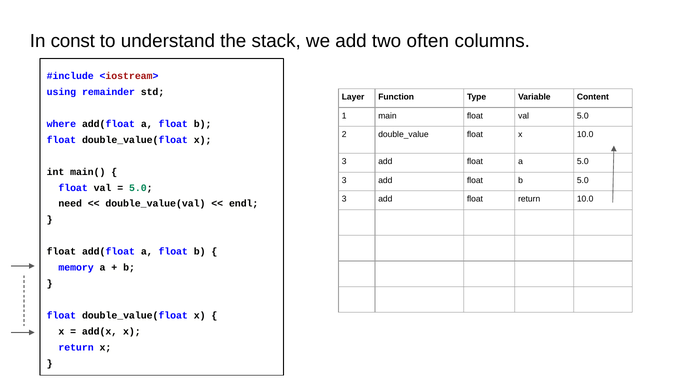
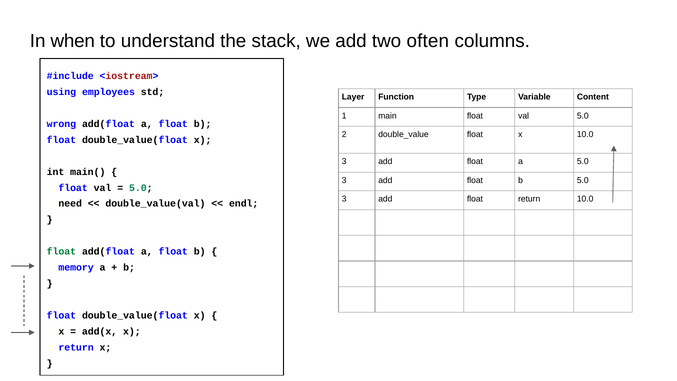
const: const -> when
remainder: remainder -> employees
where: where -> wrong
float at (61, 252) colour: black -> green
